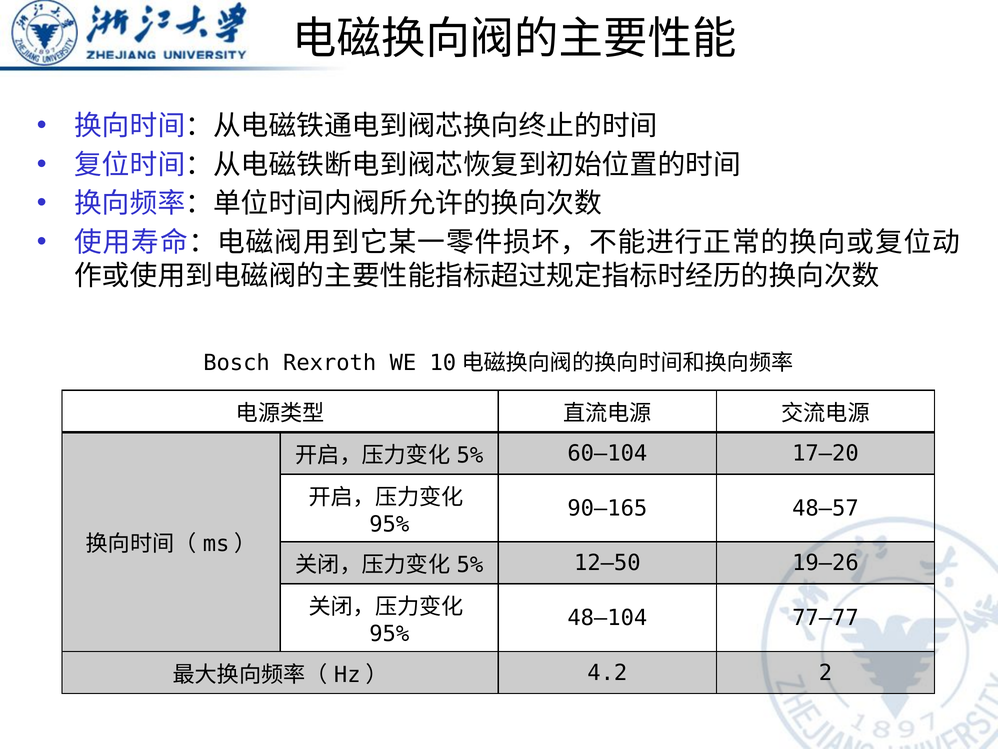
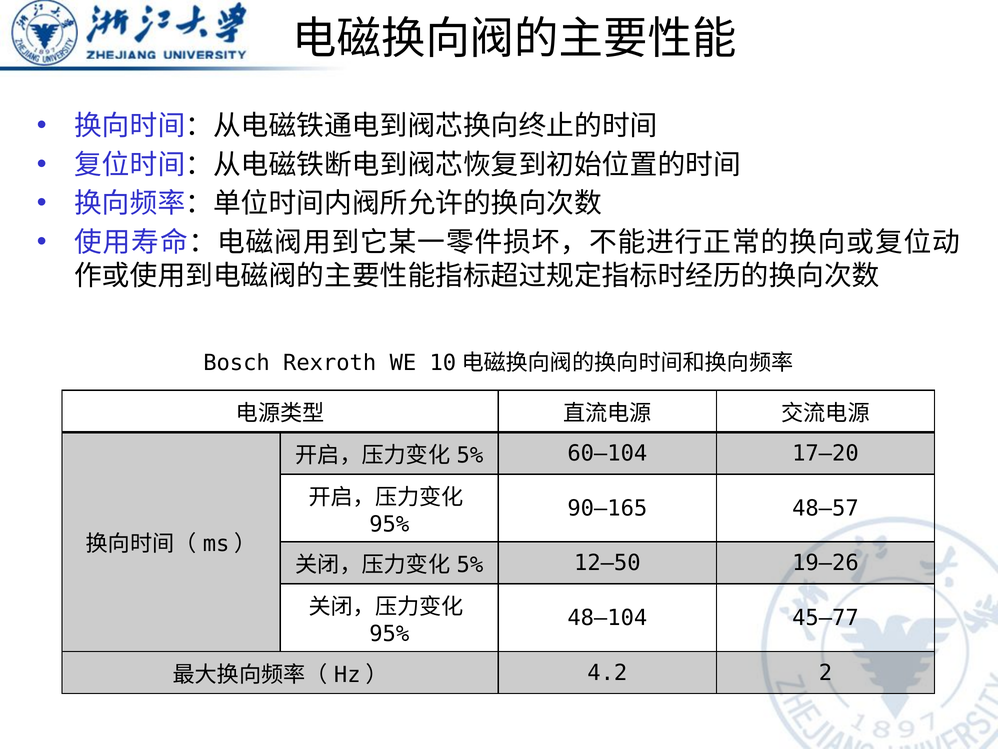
77—77: 77—77 -> 45—77
